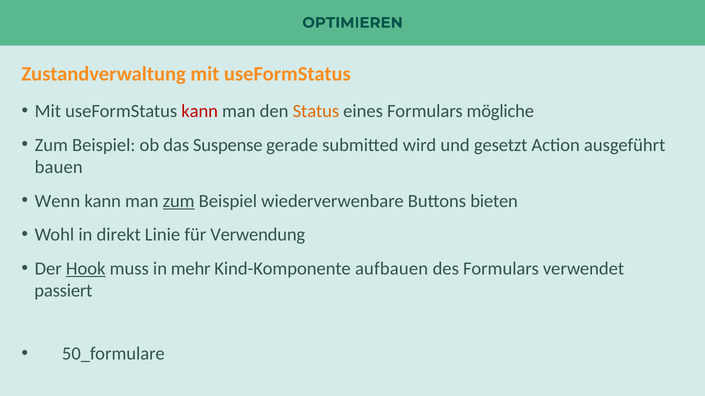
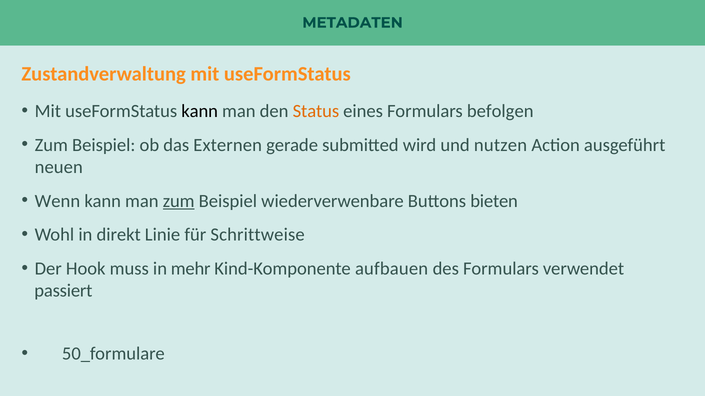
OPTIMIEREN: OPTIMIEREN -> METADATEN
kann at (200, 111) colour: red -> black
mögliche: mögliche -> befolgen
Suspense: Suspense -> Externen
gesetzt: gesetzt -> nutzen
bauen: bauen -> neuen
Verwendung: Verwendung -> Schrittweise
Hook underline: present -> none
